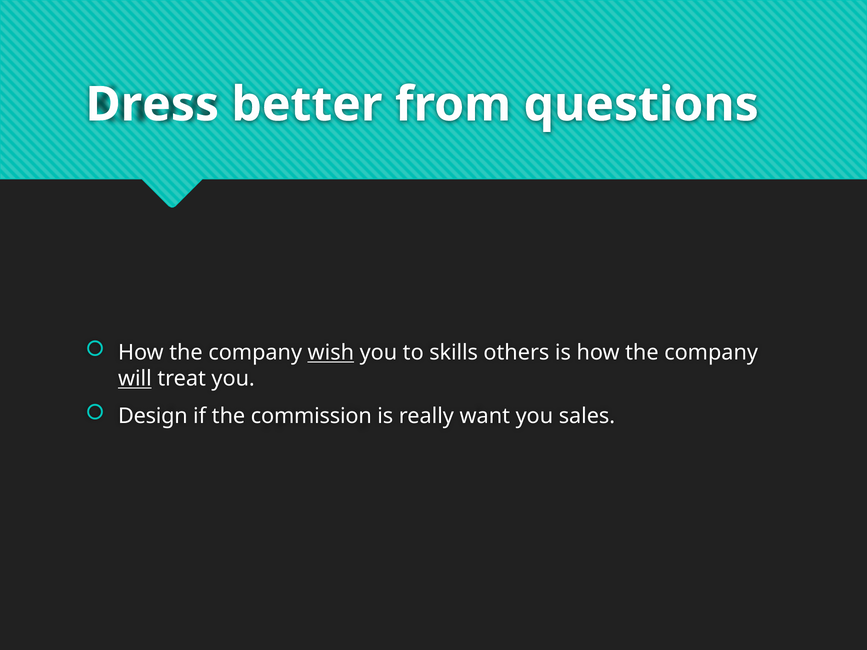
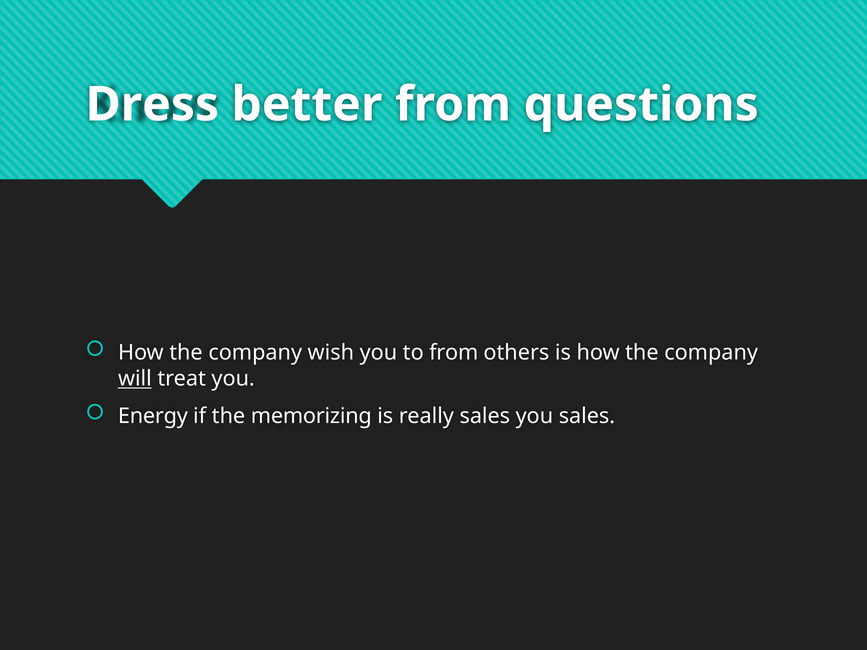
wish underline: present -> none
to skills: skills -> from
Design: Design -> Energy
commission: commission -> memorizing
really want: want -> sales
